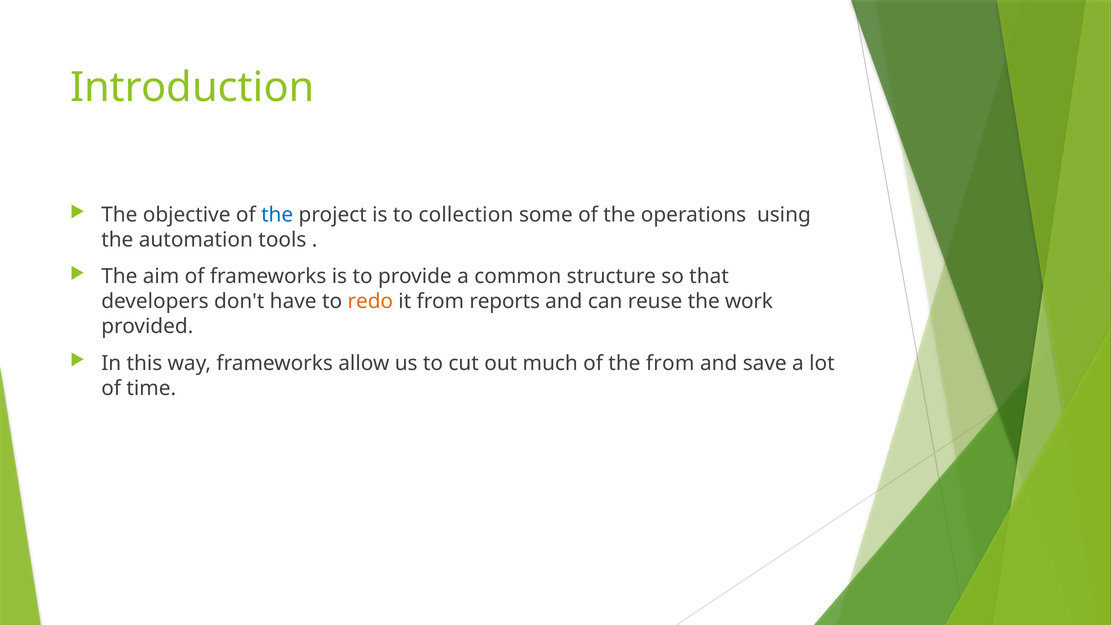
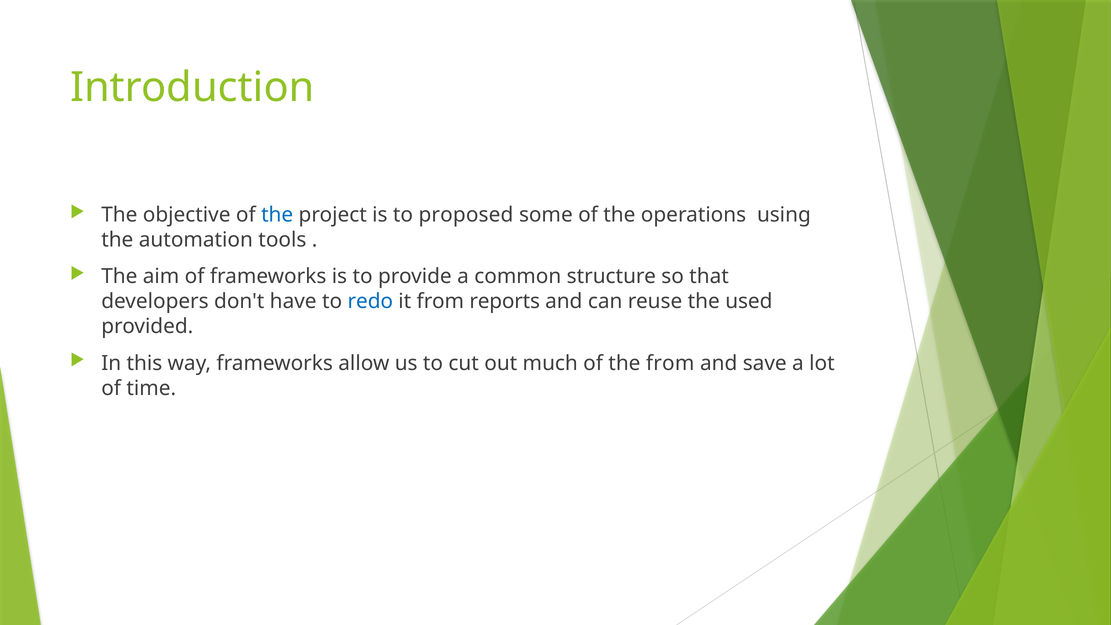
collection: collection -> proposed
redo colour: orange -> blue
work: work -> used
